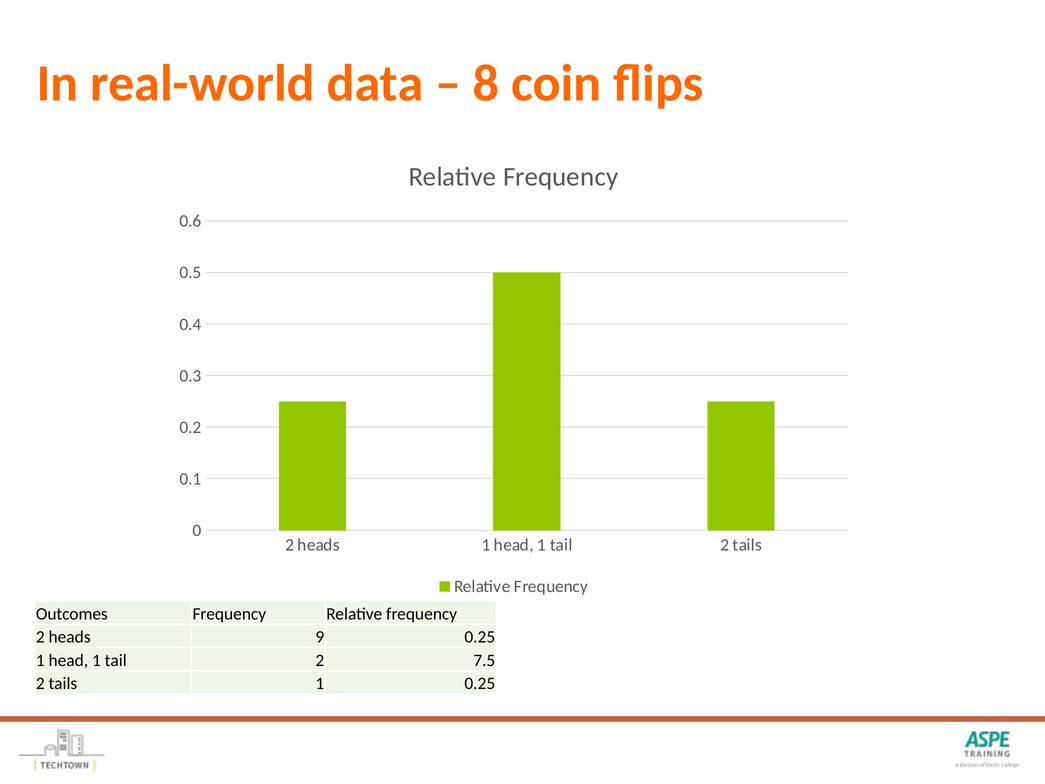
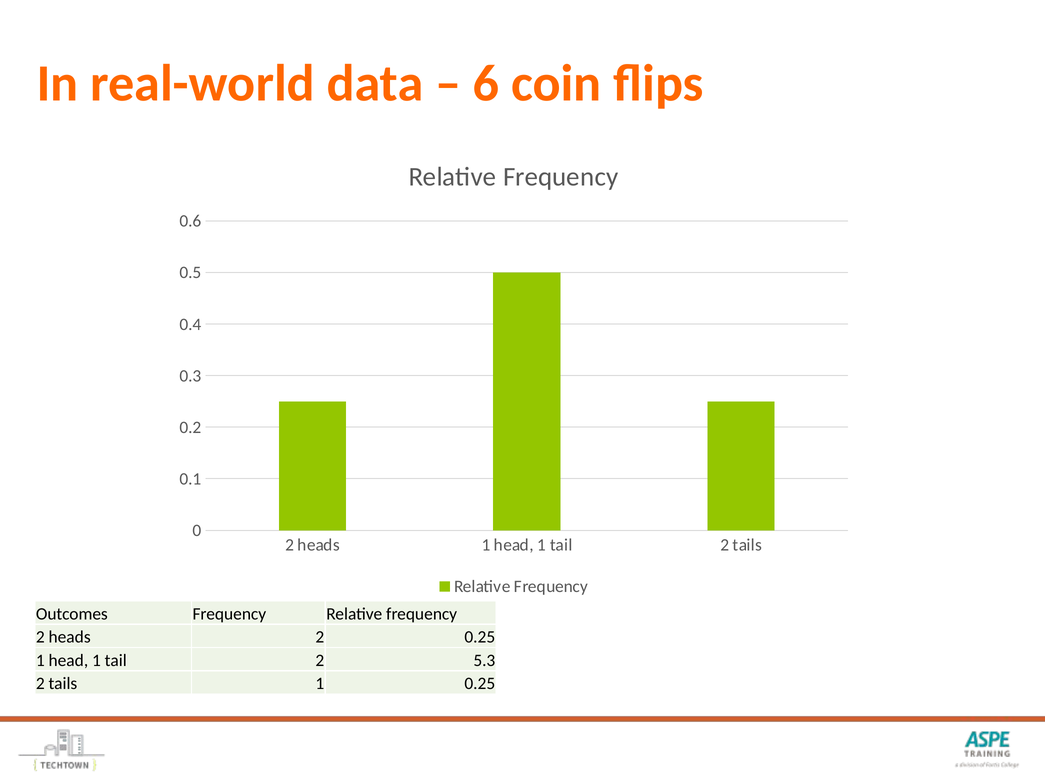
8: 8 -> 6
heads 9: 9 -> 2
7.5: 7.5 -> 5.3
